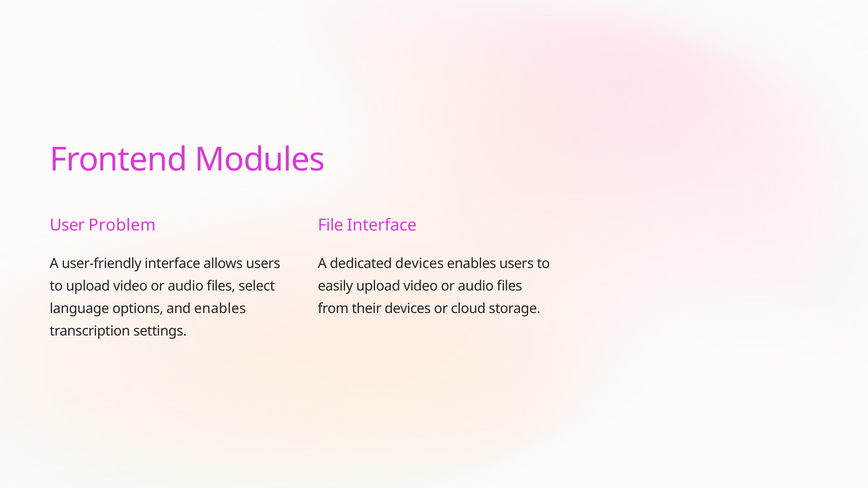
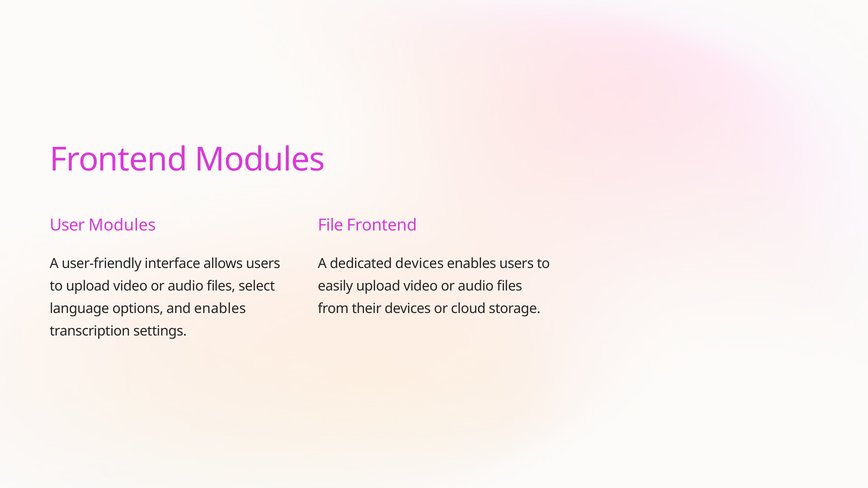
User Problem: Problem -> Modules
File Interface: Interface -> Frontend
